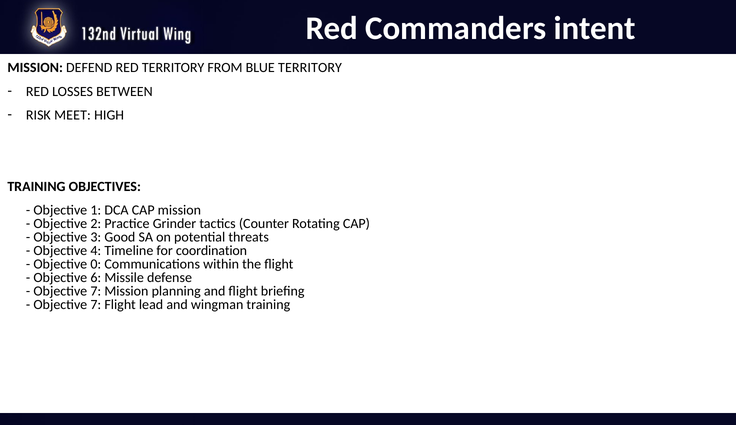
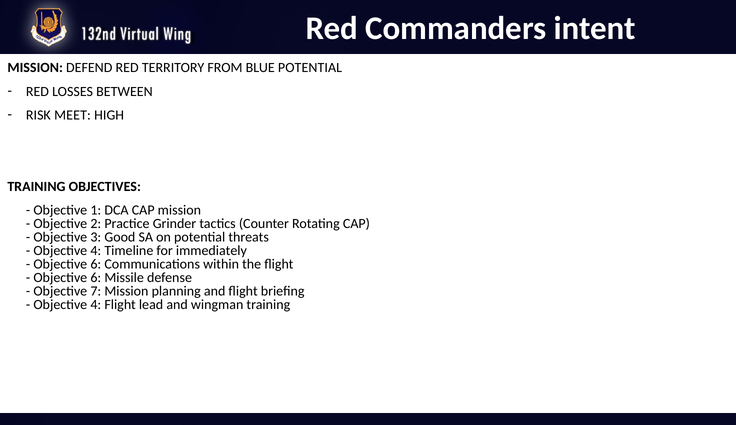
BLUE TERRITORY: TERRITORY -> POTENTIAL
coordination: coordination -> immediately
0 at (96, 264): 0 -> 6
7 at (96, 304): 7 -> 4
